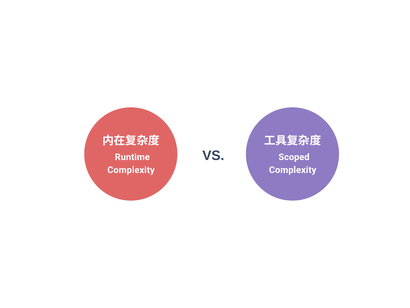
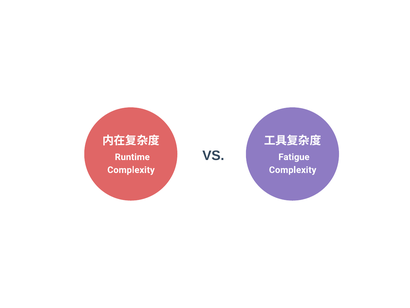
Scoped: Scoped -> Fatigue
